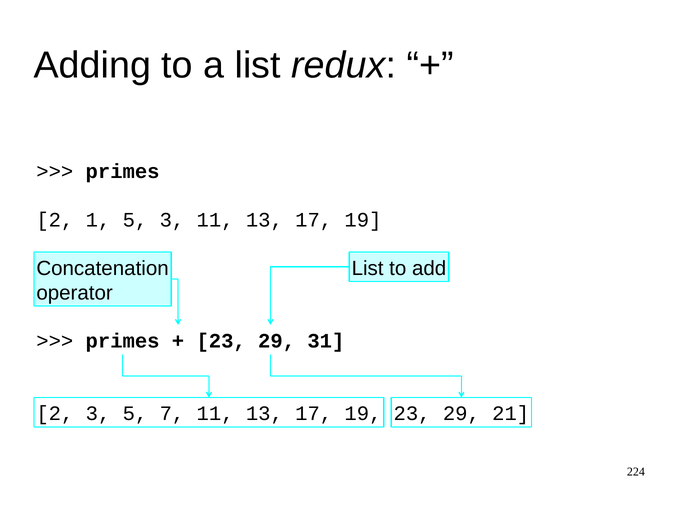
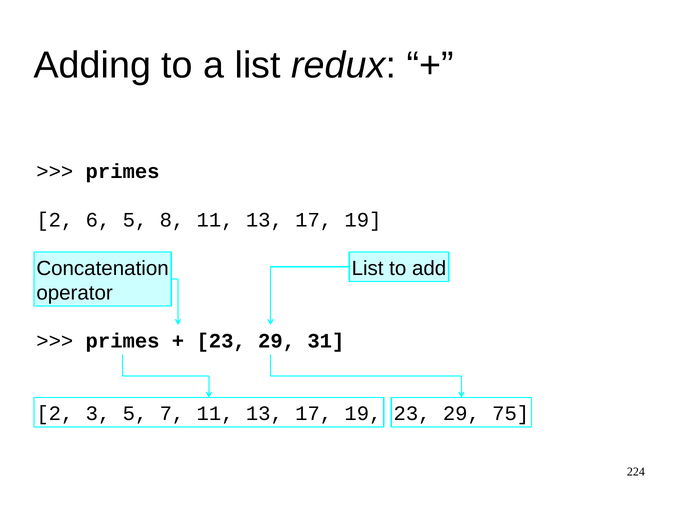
1: 1 -> 6
5 3: 3 -> 8
21: 21 -> 75
